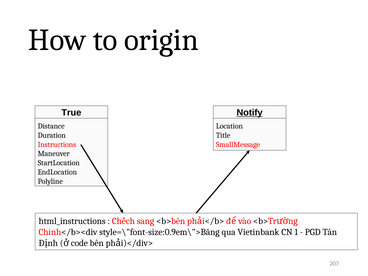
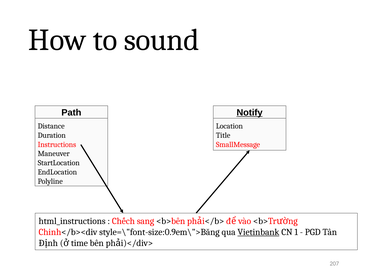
origin: origin -> sound
True: True -> Path
Vietinbank underline: none -> present
code: code -> time
